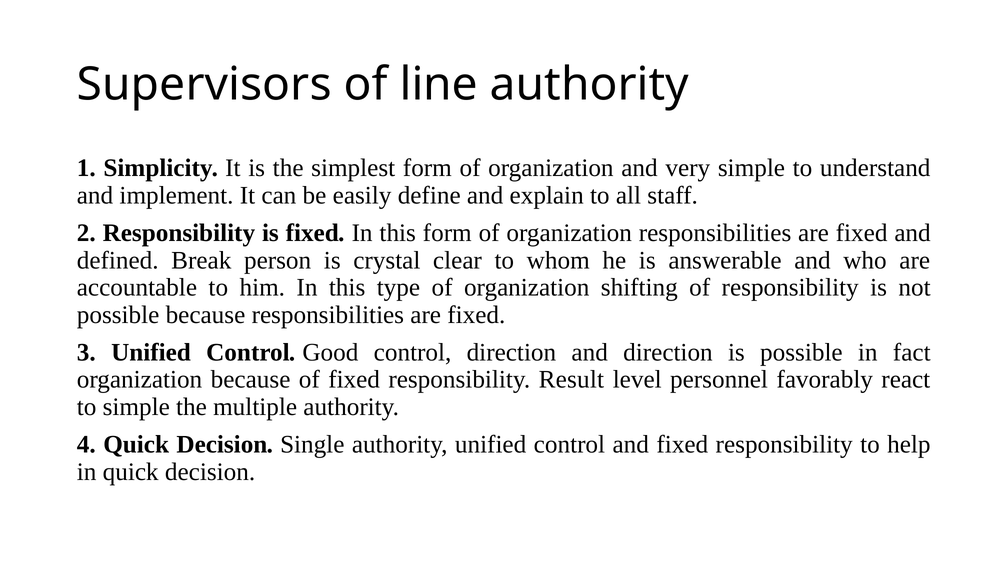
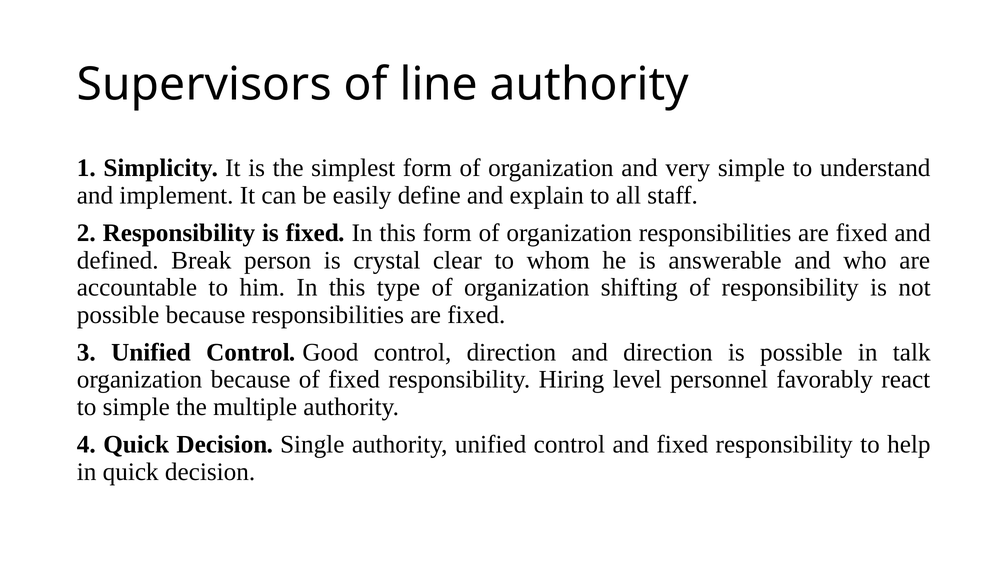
fact: fact -> talk
Result: Result -> Hiring
